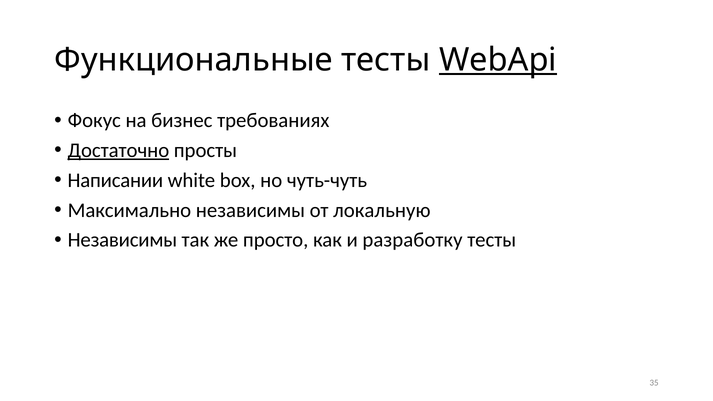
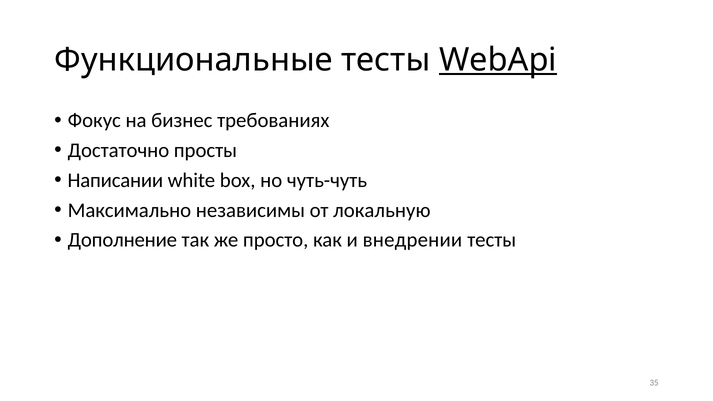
Достаточно underline: present -> none
Независимы at (122, 240): Независимы -> Дополнение
разработку: разработку -> внедрении
